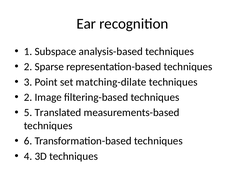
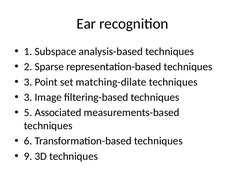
2 at (28, 97): 2 -> 3
Translated: Translated -> Associated
4: 4 -> 9
